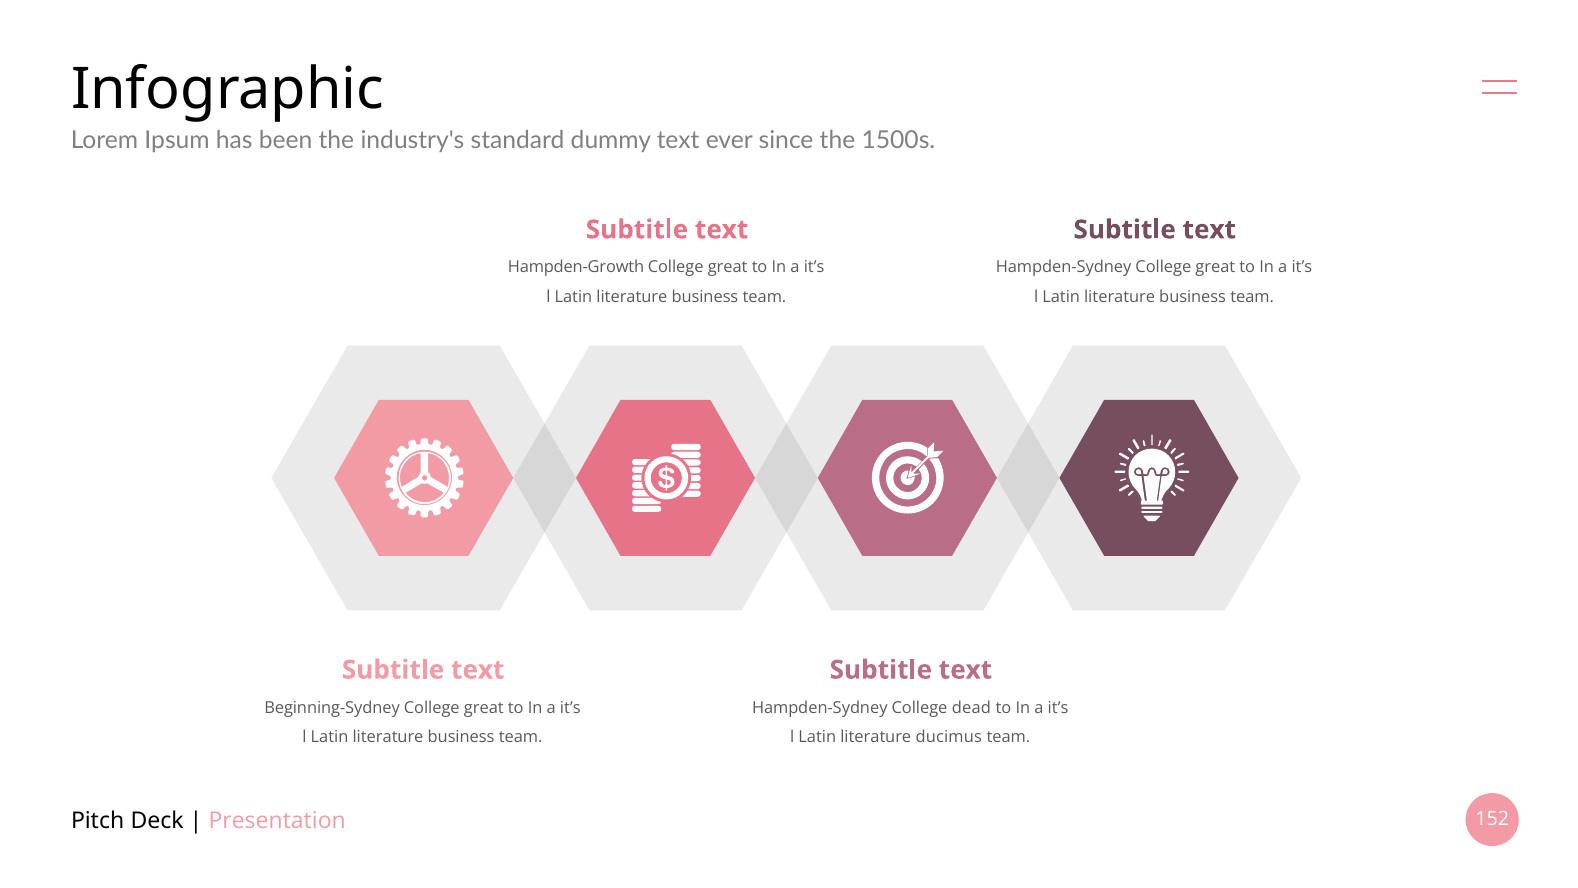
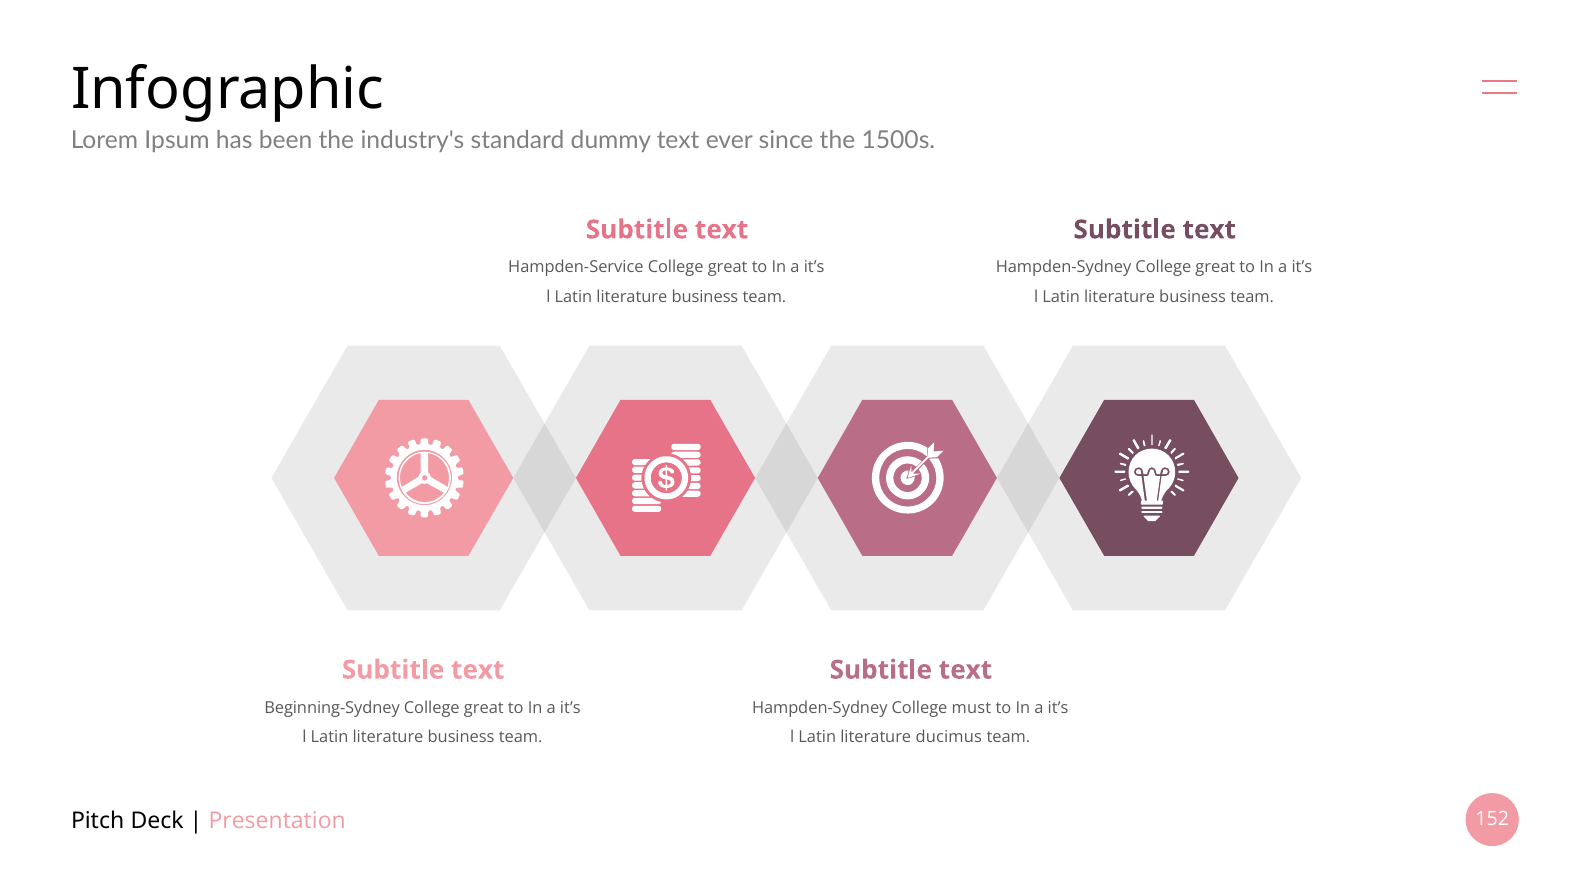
Hampden-Growth: Hampden-Growth -> Hampden-Service
dead: dead -> must
